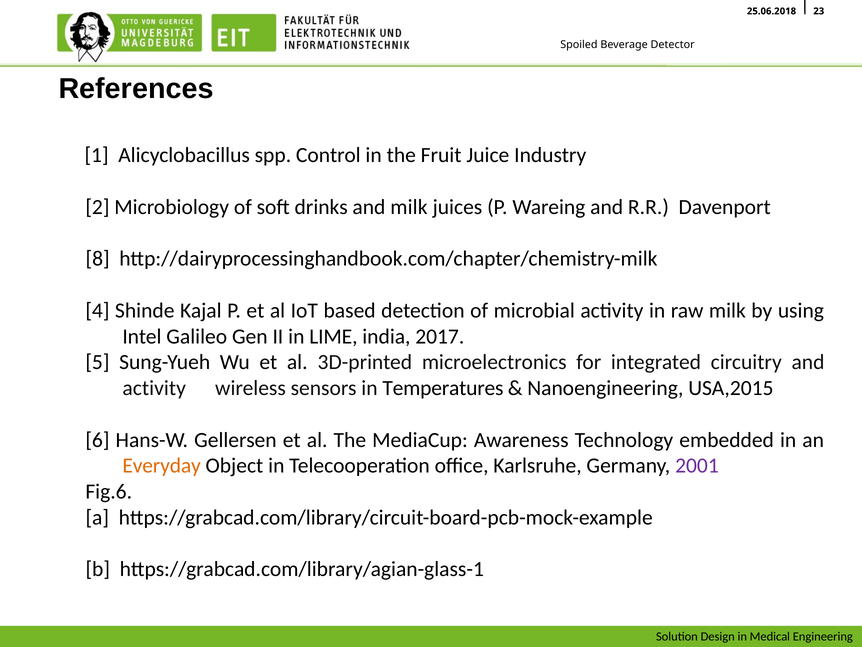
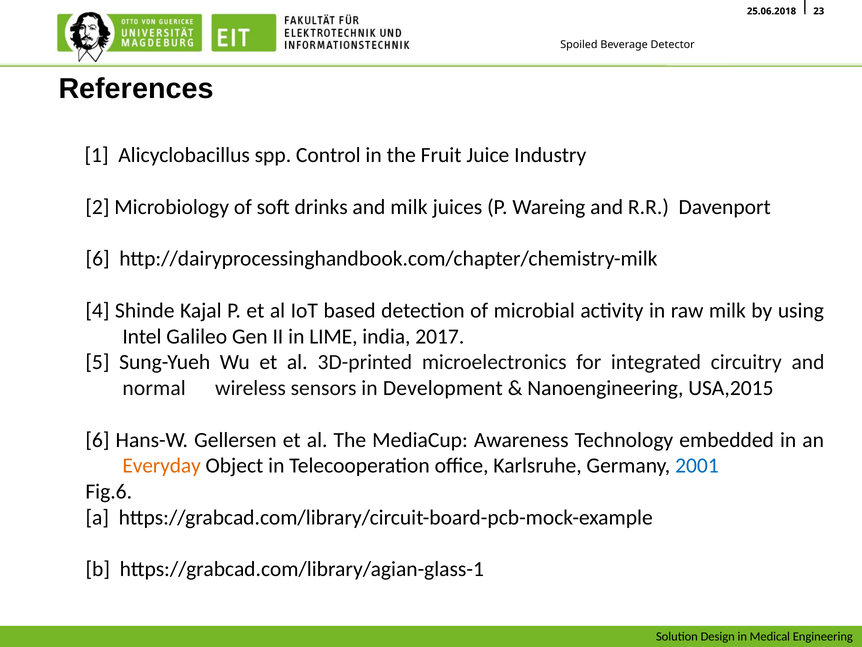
8 at (98, 259): 8 -> 6
activity at (154, 388): activity -> normal
Temperatures: Temperatures -> Development
2001 colour: purple -> blue
